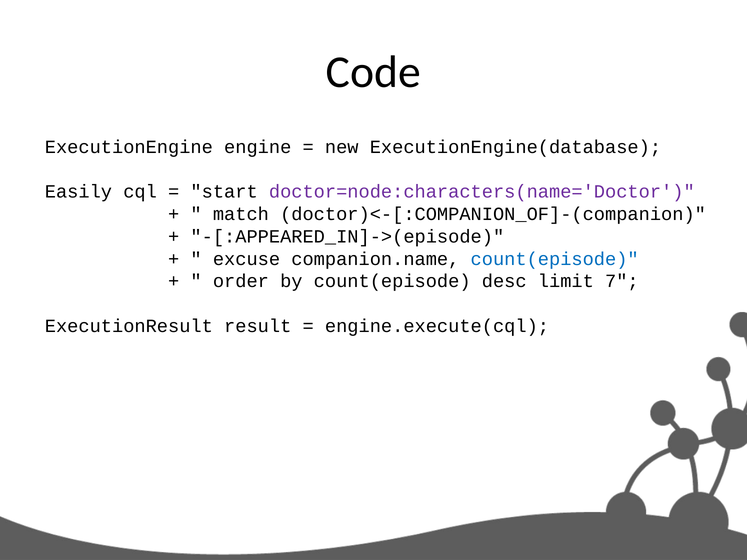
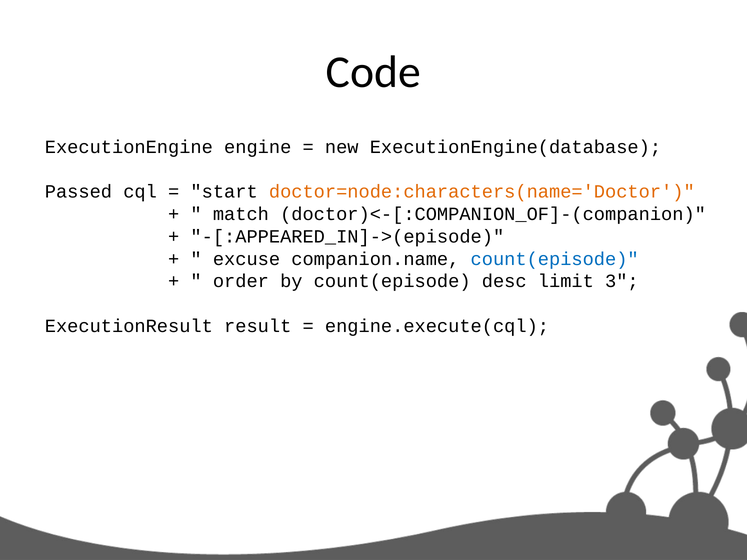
Easily: Easily -> Passed
doctor=node:characters(name='Doctor colour: purple -> orange
7: 7 -> 3
